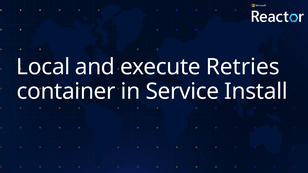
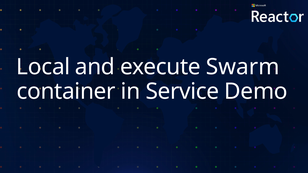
Retries: Retries -> Swarm
Install: Install -> Demo
